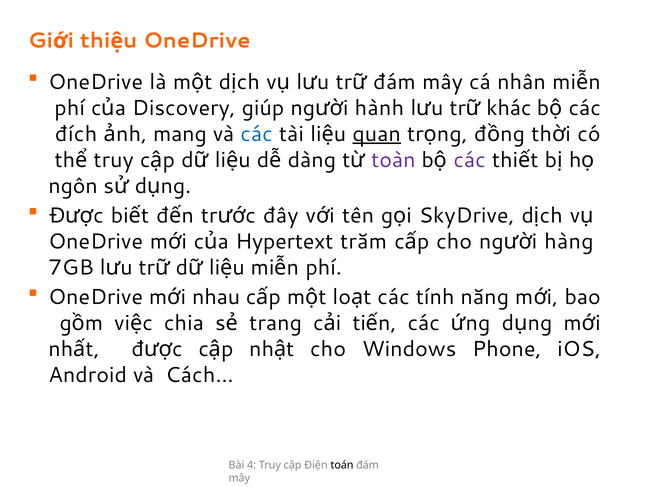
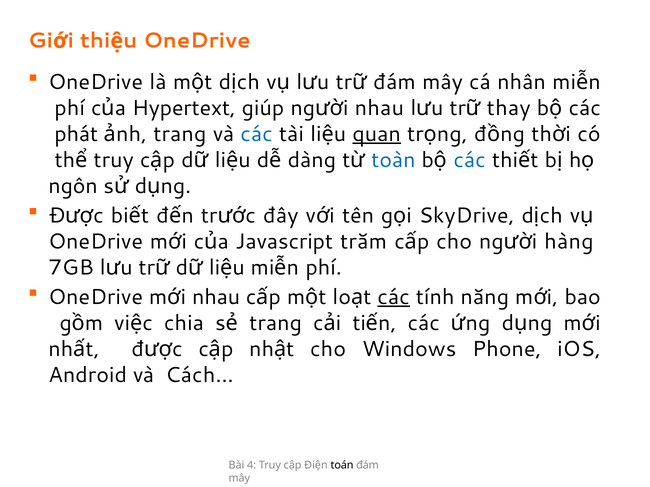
Discovery: Discovery -> Hypertext
hành at (379, 108): hành -> nhau
khác: khác -> thay
đích: đích -> phát
mang at (180, 134): mang -> trang
toàn colour: purple -> blue
các at (470, 160) colour: purple -> blue
Hypertext: Hypertext -> Javascript
các at (394, 297) underline: none -> present
